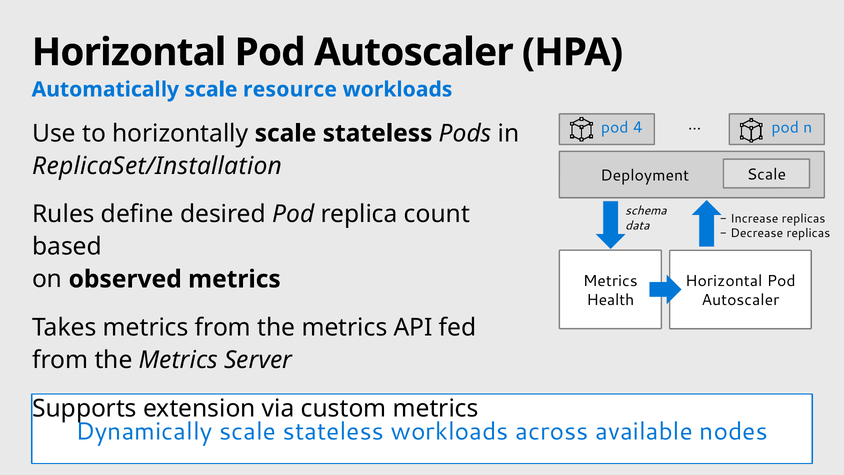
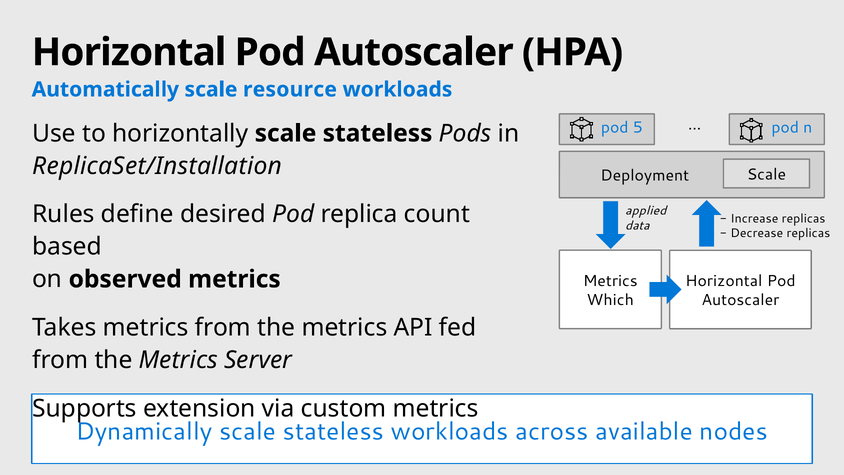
4: 4 -> 5
schema: schema -> applied
Health: Health -> Which
